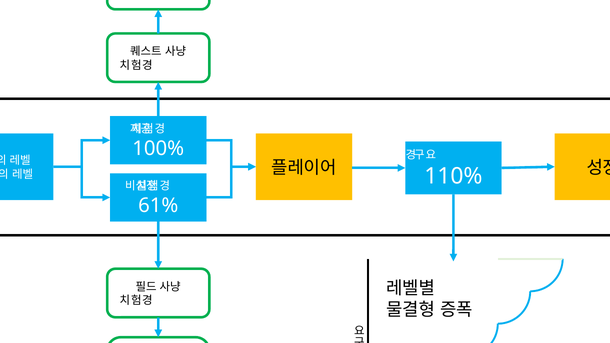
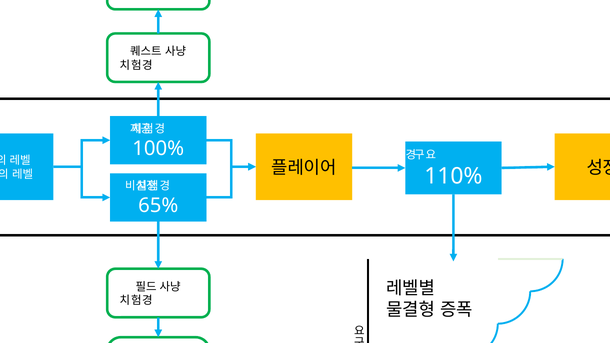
61%: 61% -> 65%
